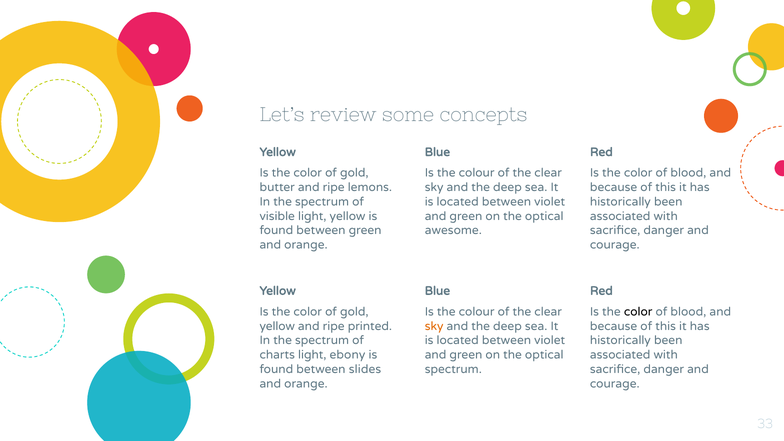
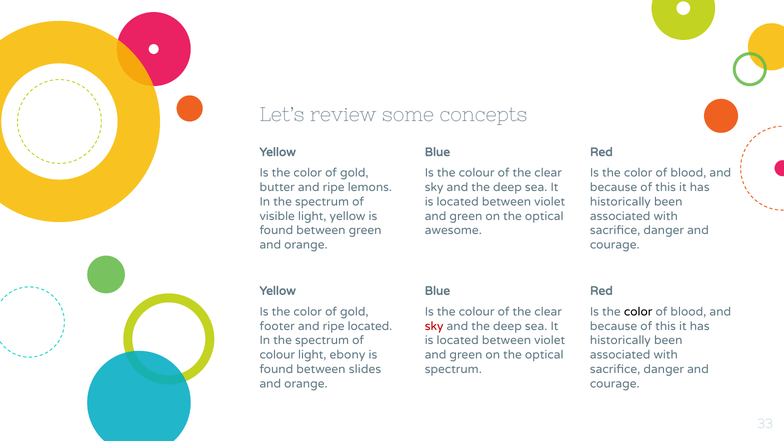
yellow at (277, 326): yellow -> footer
ripe printed: printed -> located
sky at (434, 326) colour: orange -> red
charts at (277, 355): charts -> colour
